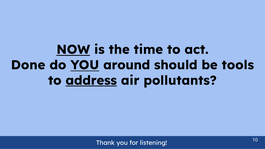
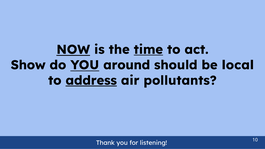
time underline: none -> present
Done: Done -> Show
tools: tools -> local
